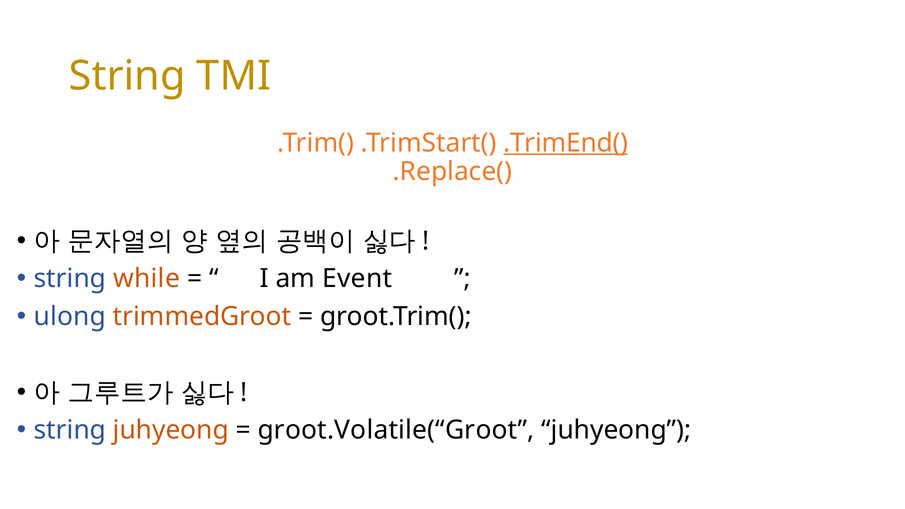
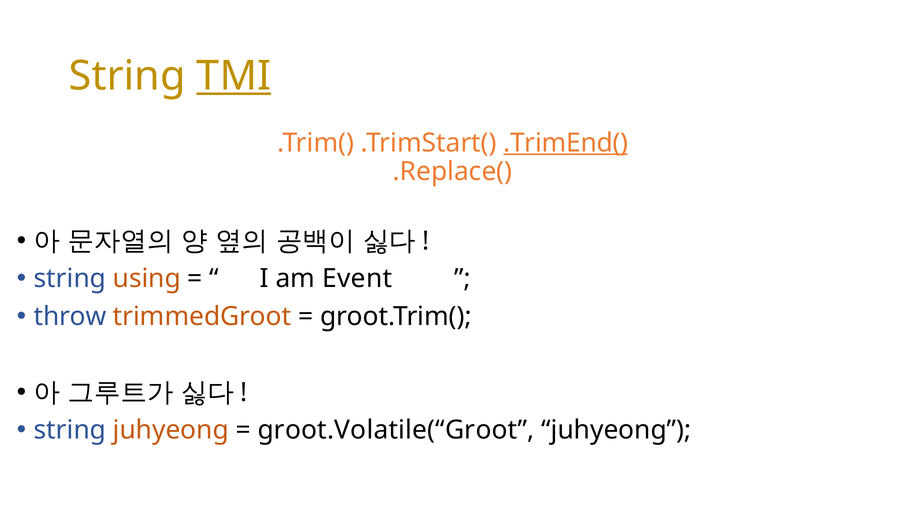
TMI underline: none -> present
while: while -> using
ulong: ulong -> throw
